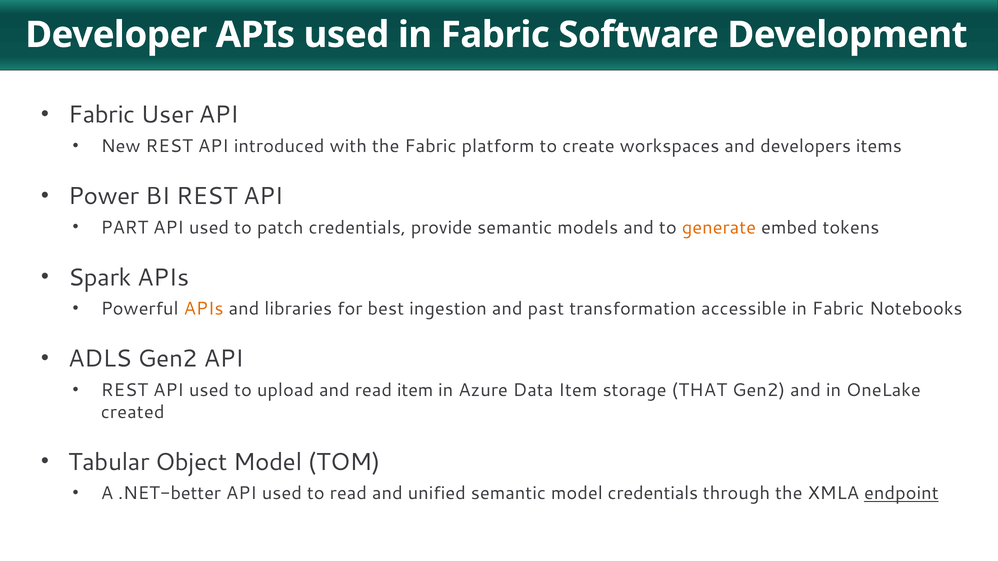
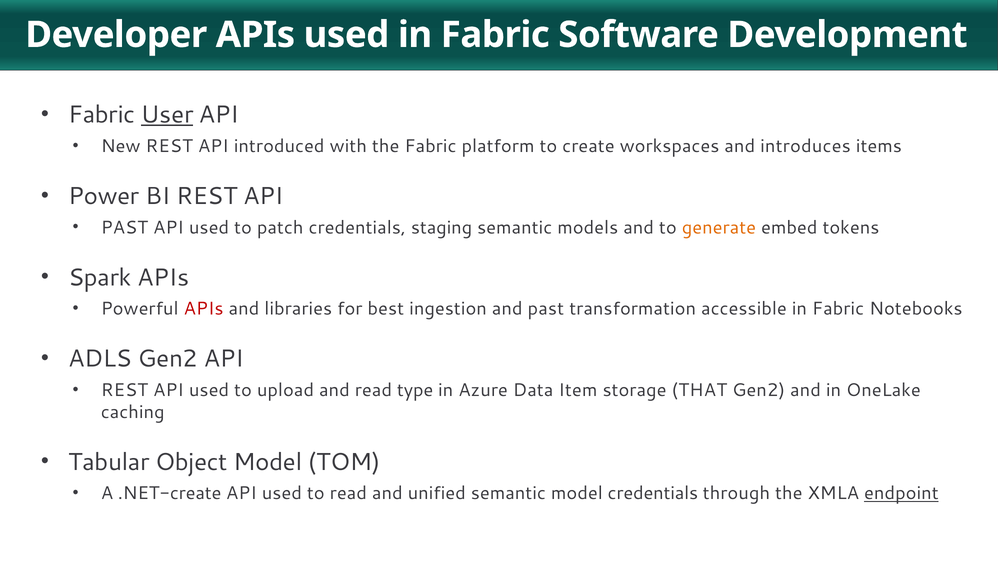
User underline: none -> present
developers: developers -> introduces
PART at (124, 228): PART -> PAST
provide: provide -> staging
APIs at (204, 309) colour: orange -> red
read item: item -> type
created: created -> caching
.NET-better: .NET-better -> .NET-create
